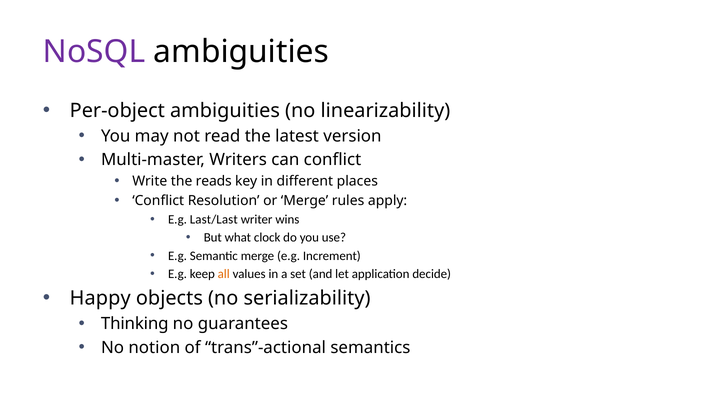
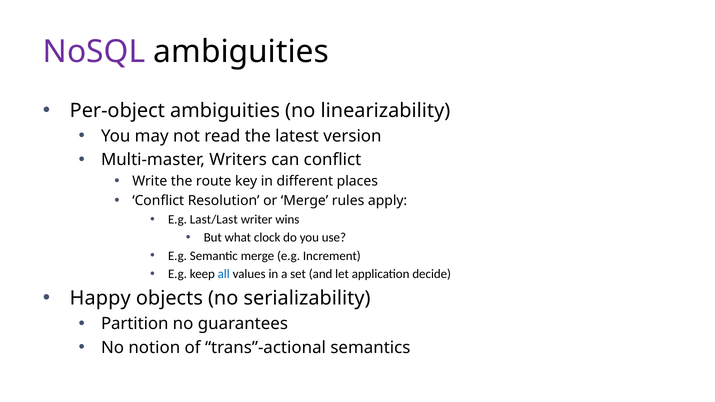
reads: reads -> route
all colour: orange -> blue
Thinking: Thinking -> Partition
